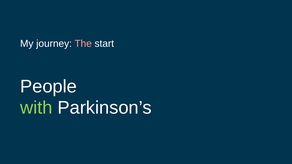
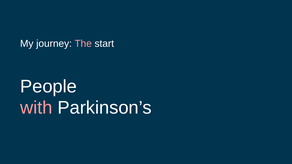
with colour: light green -> pink
